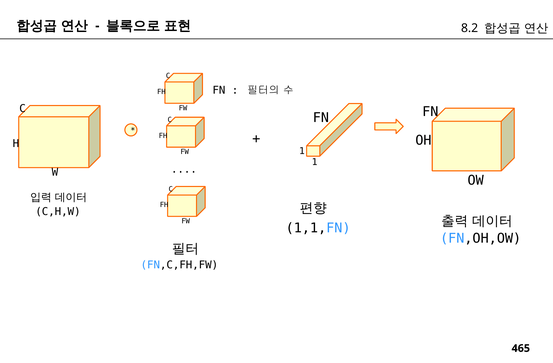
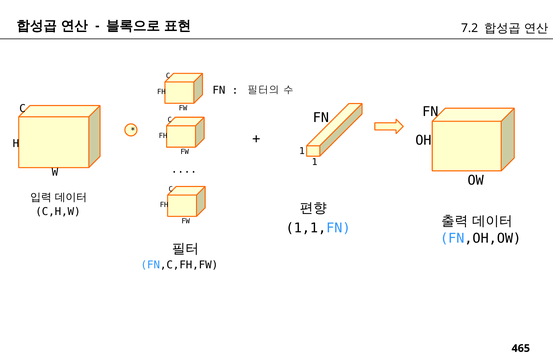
8.2: 8.2 -> 7.2
